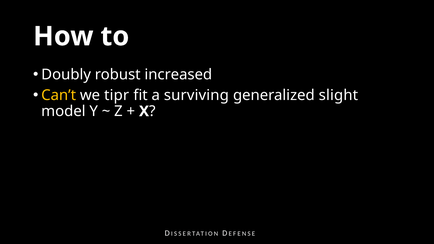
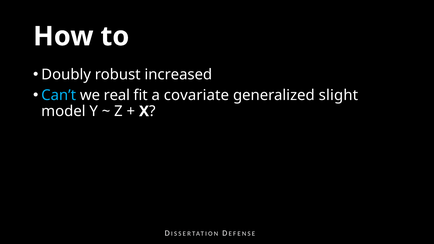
Can’t colour: yellow -> light blue
tipr: tipr -> real
surviving: surviving -> covariate
